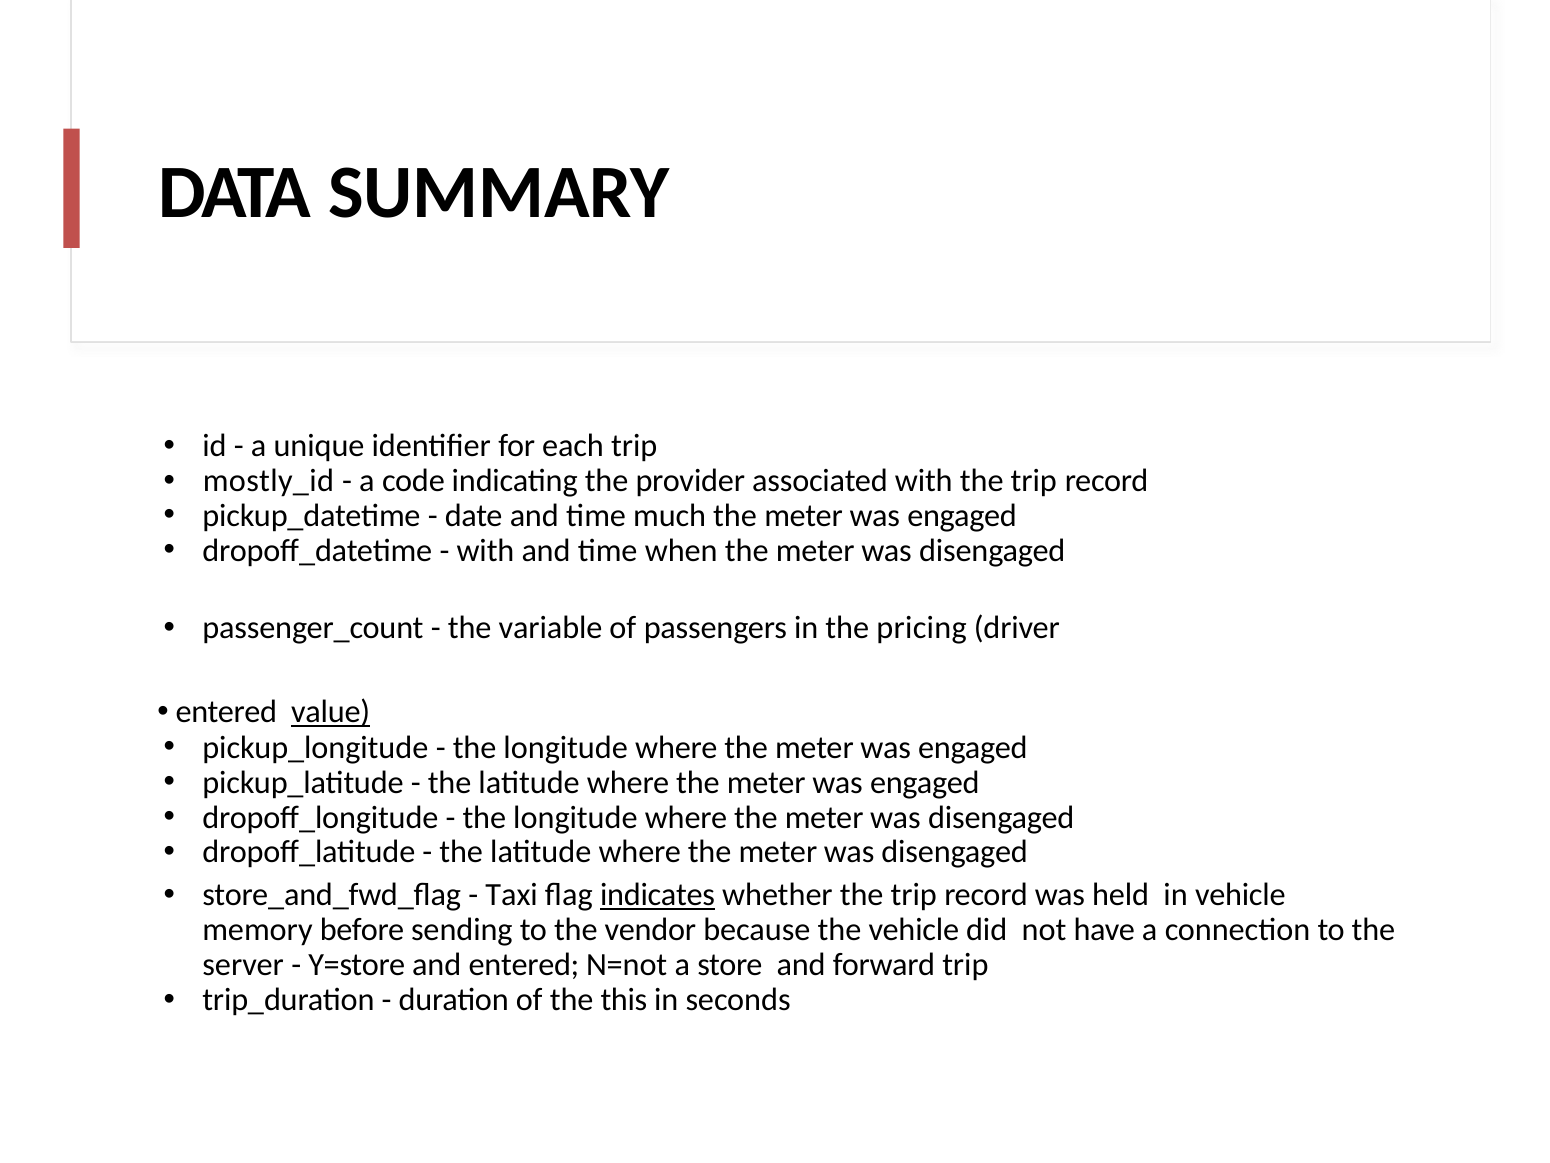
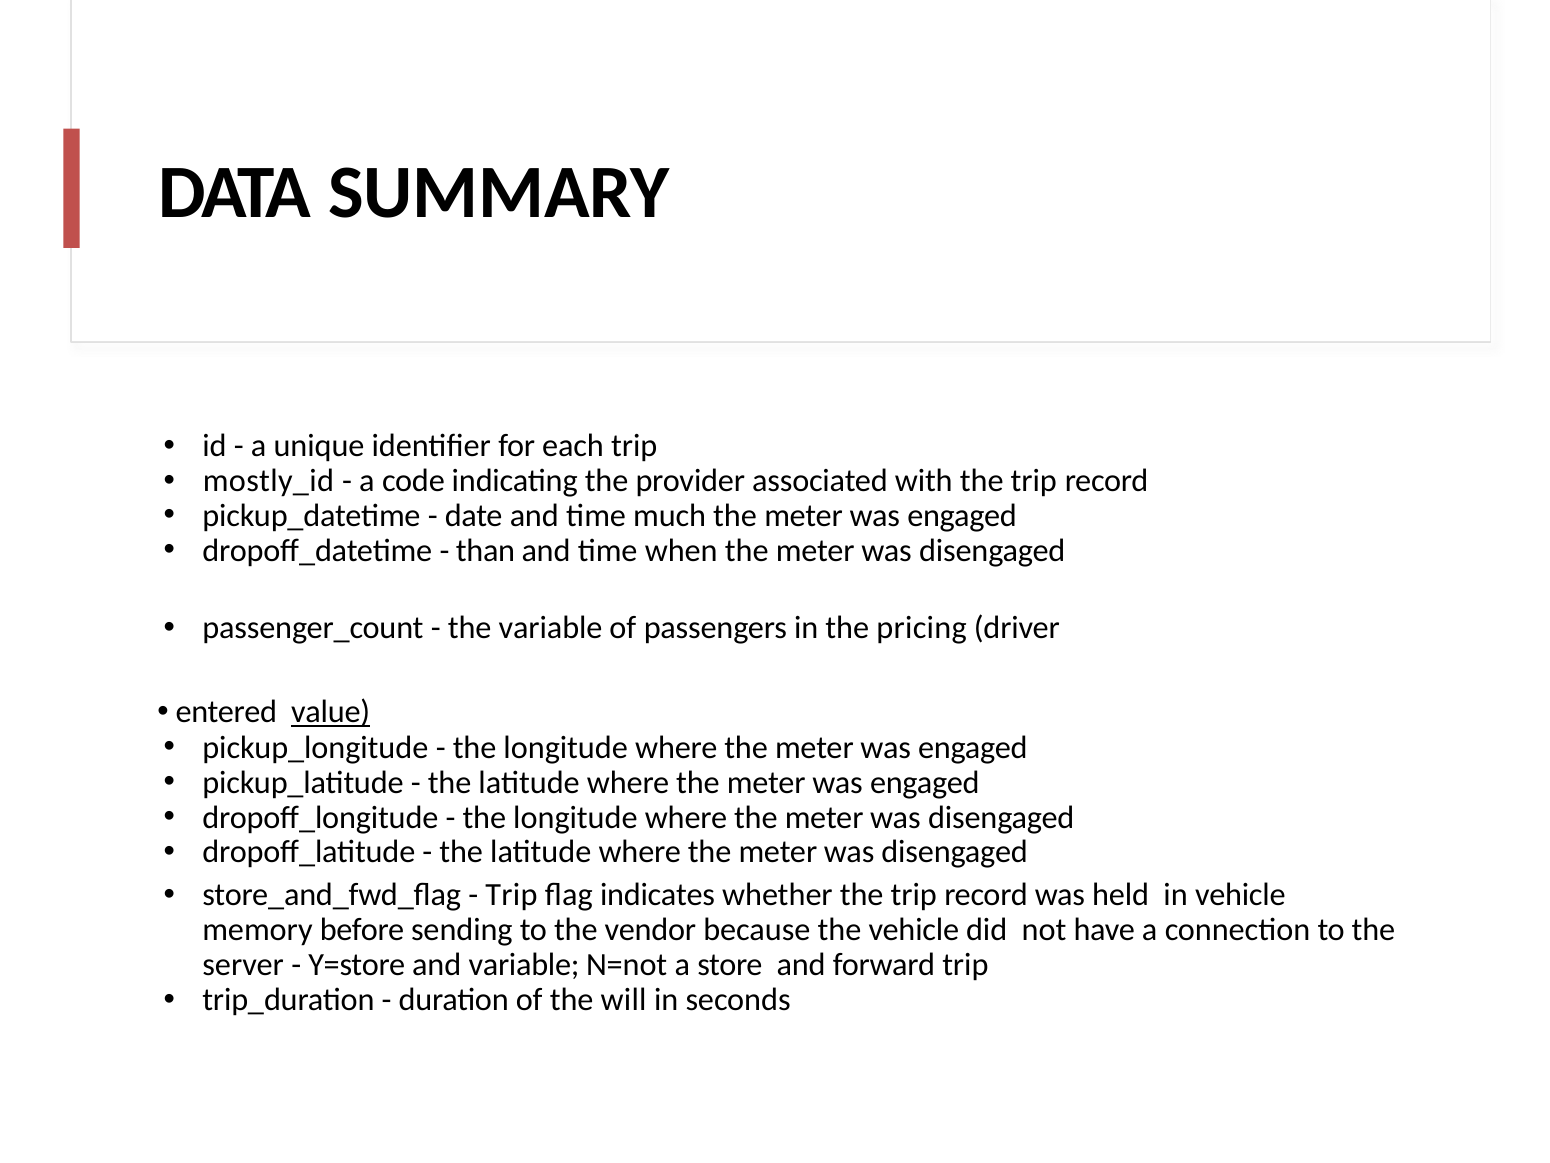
with at (485, 550): with -> than
Taxi at (512, 895): Taxi -> Trip
indicates underline: present -> none
and entered: entered -> variable
this: this -> will
